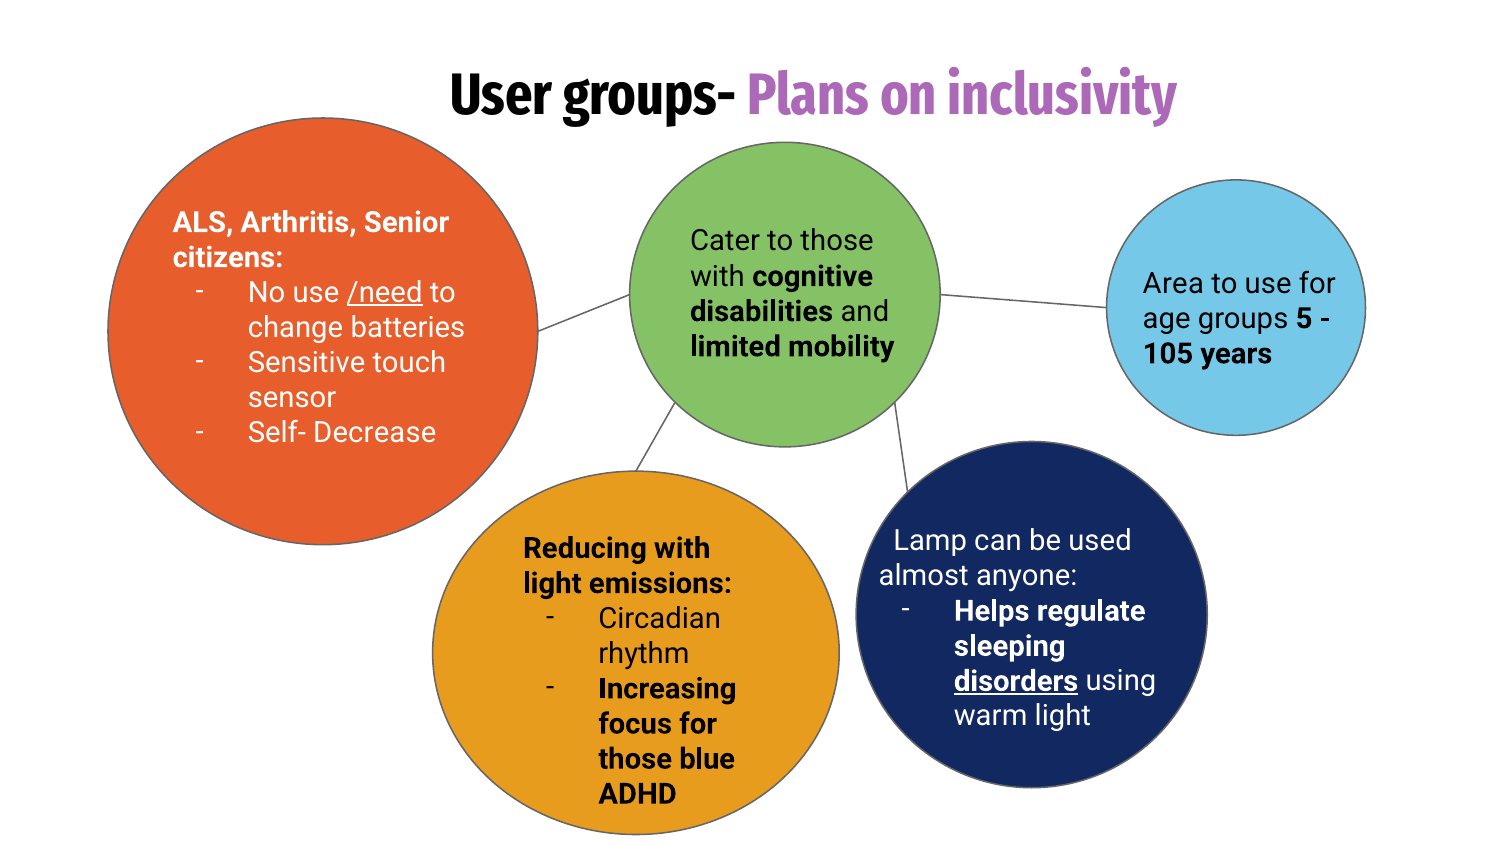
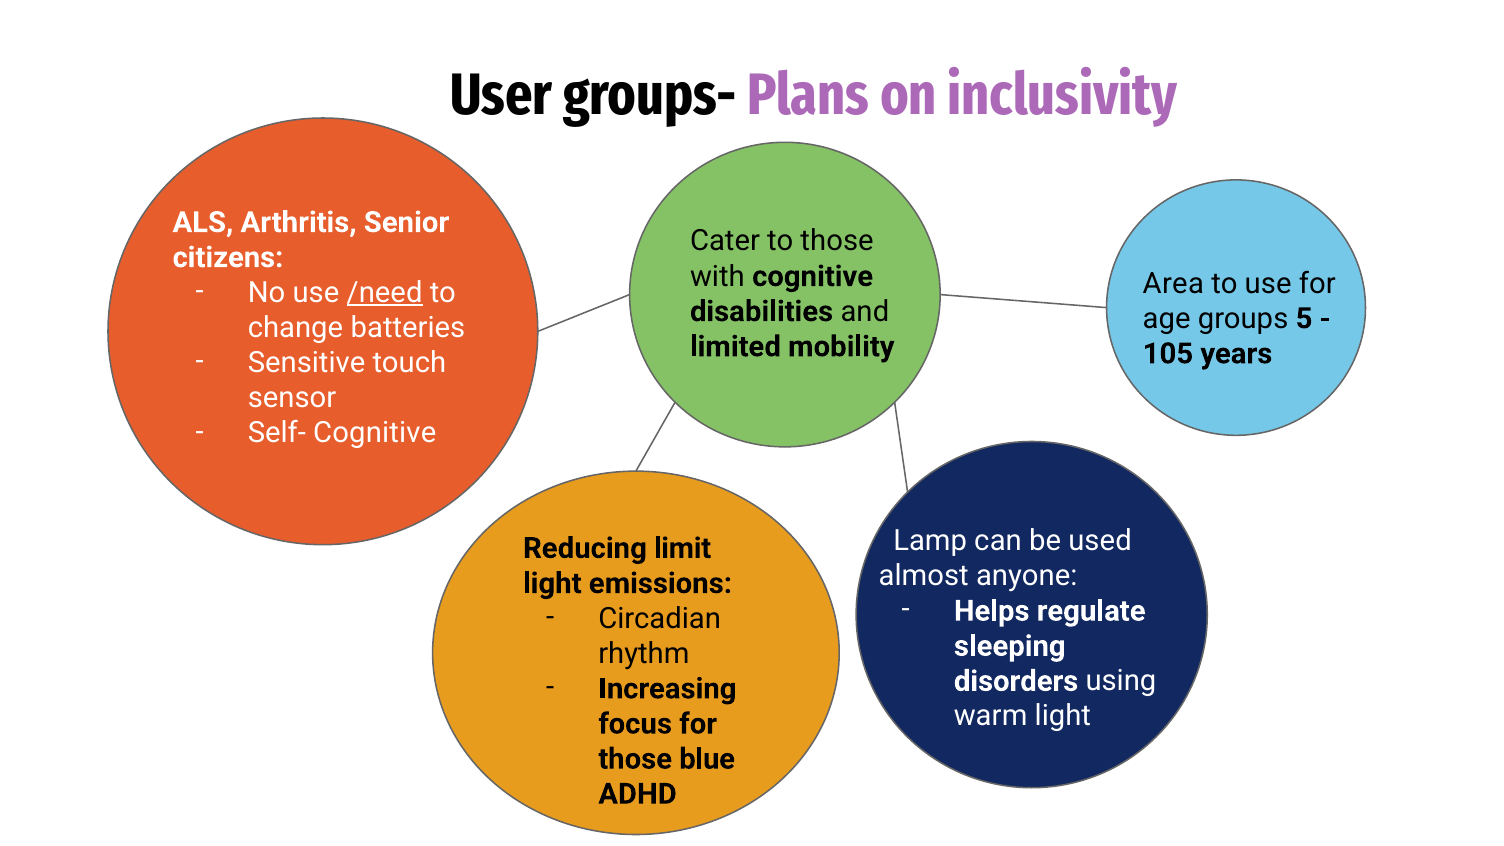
Self- Decrease: Decrease -> Cognitive
Reducing with: with -> limit
disorders underline: present -> none
